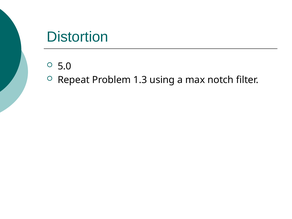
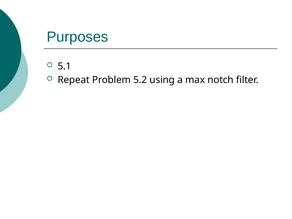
Distortion: Distortion -> Purposes
5.0: 5.0 -> 5.1
1.3: 1.3 -> 5.2
